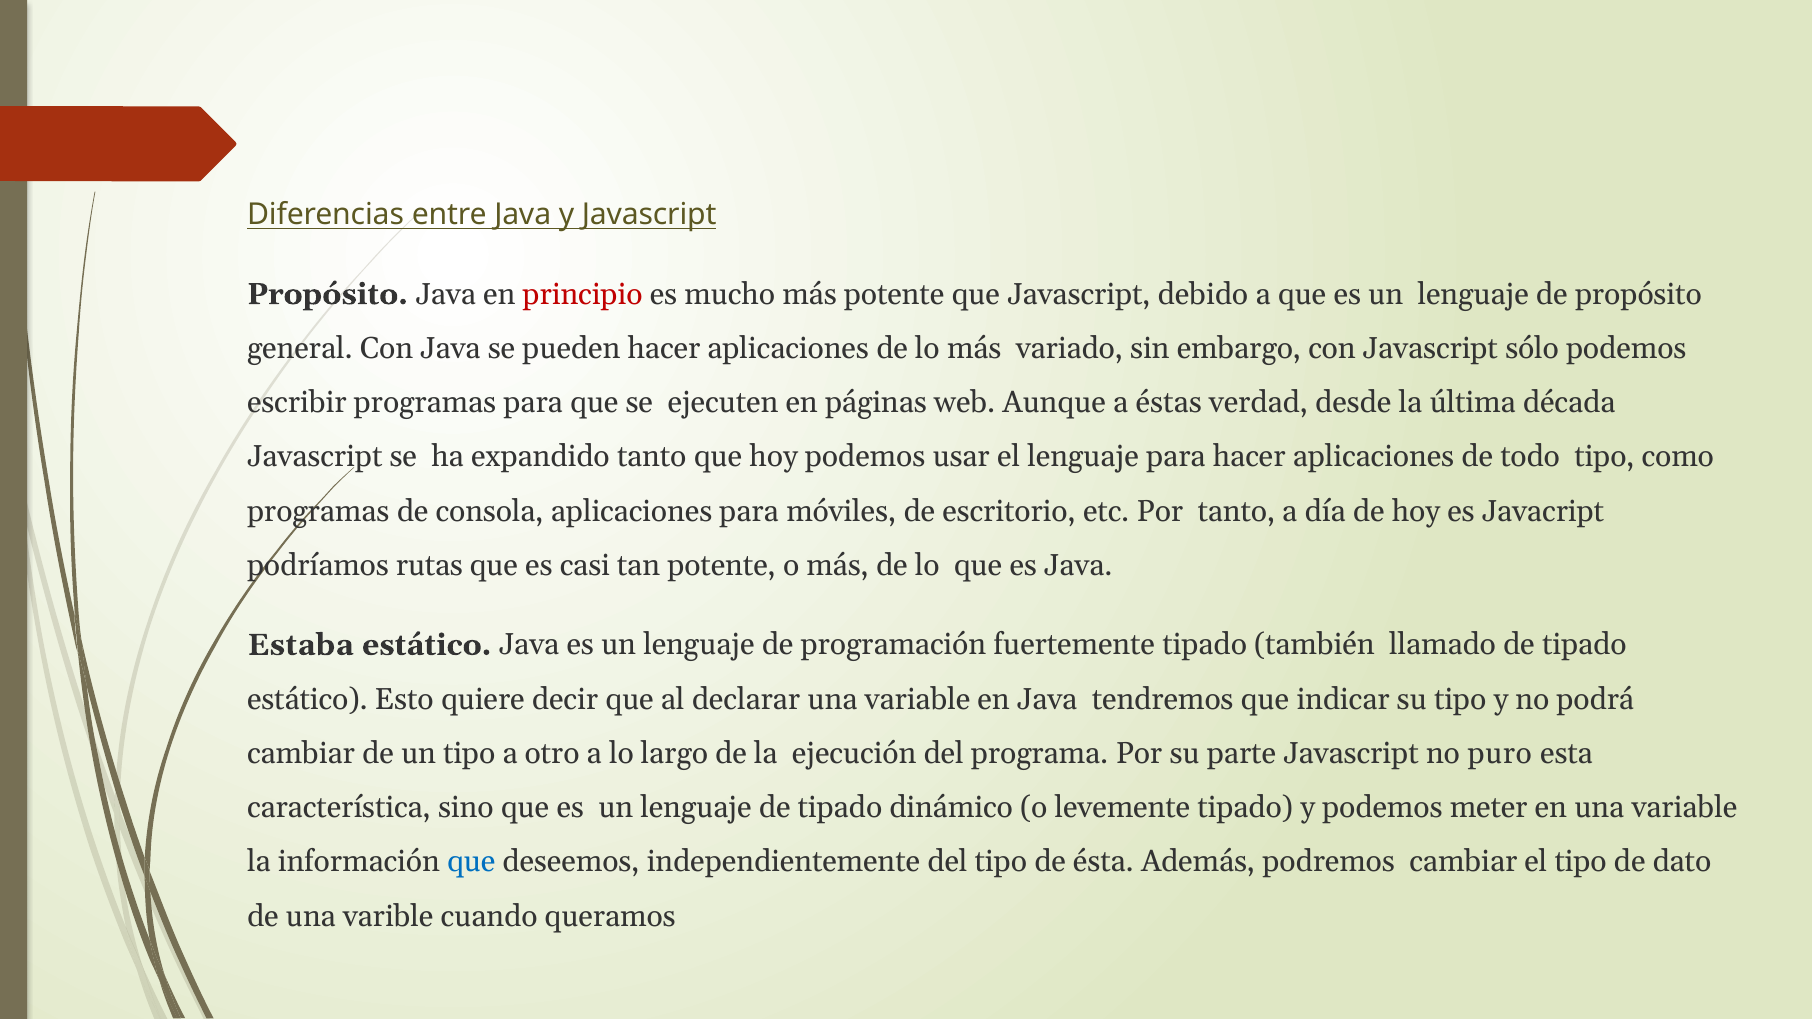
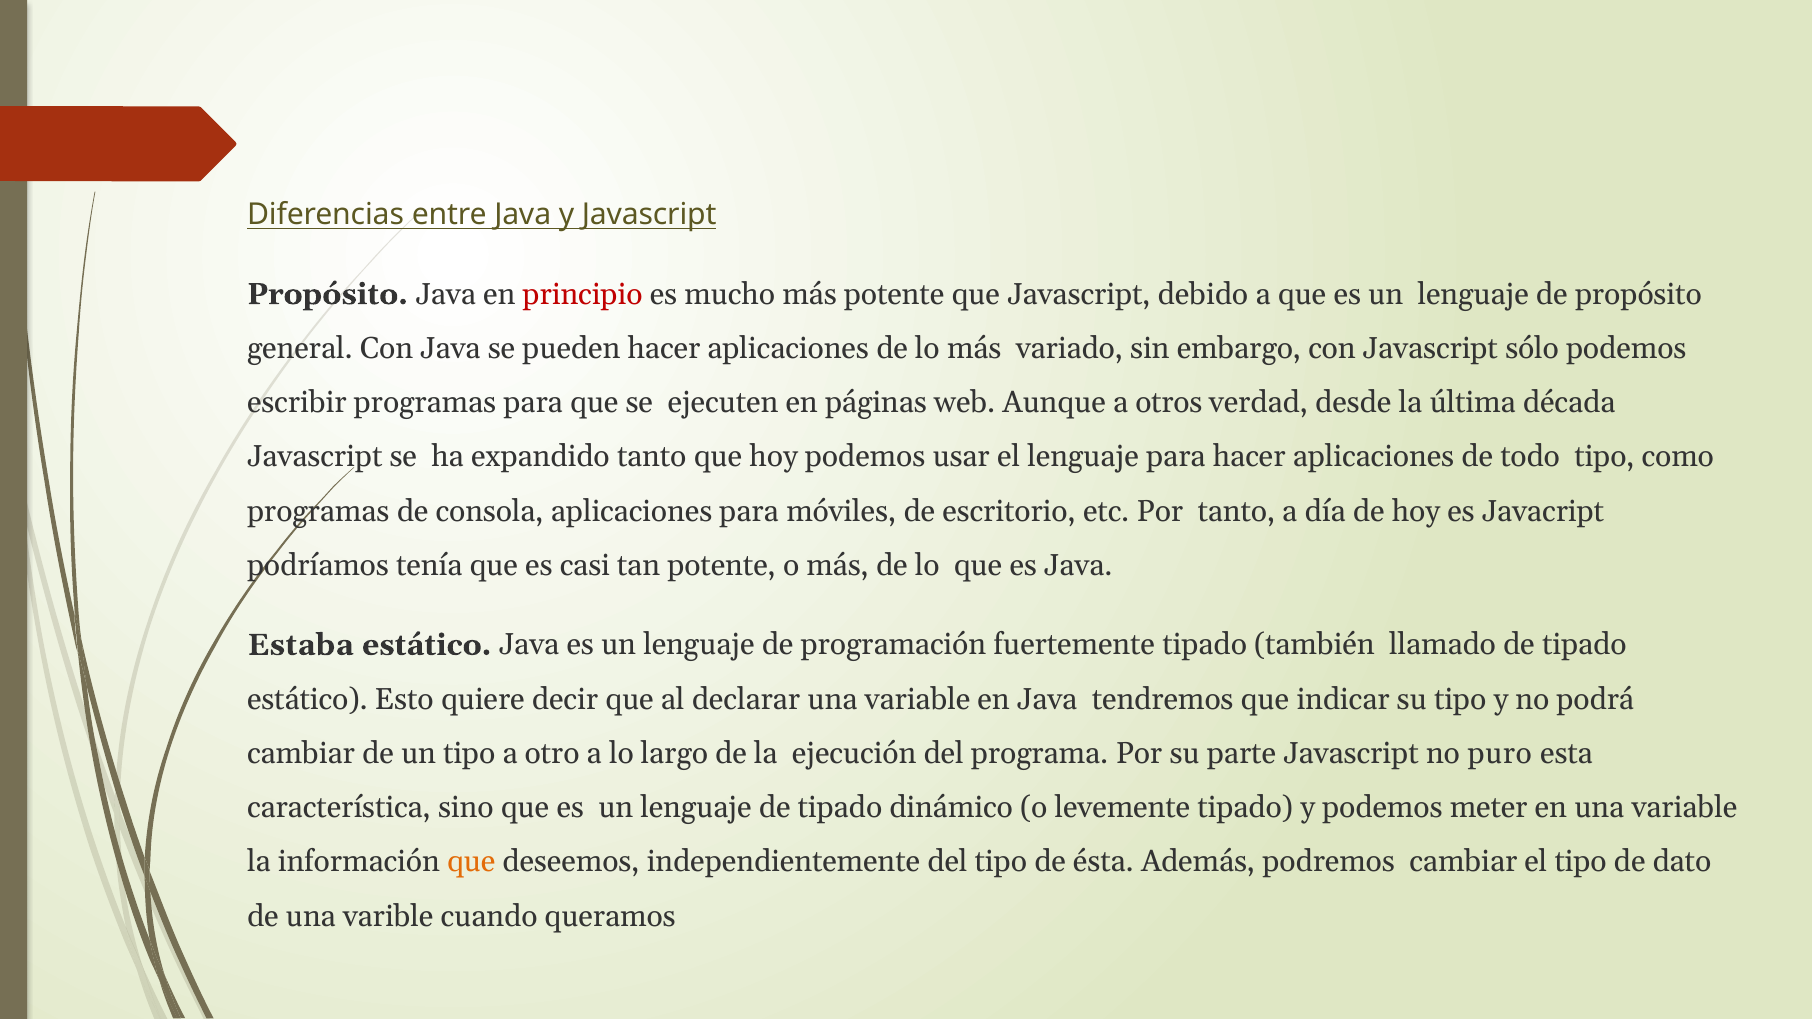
éstas: éstas -> otros
rutas: rutas -> tenía
que at (471, 862) colour: blue -> orange
